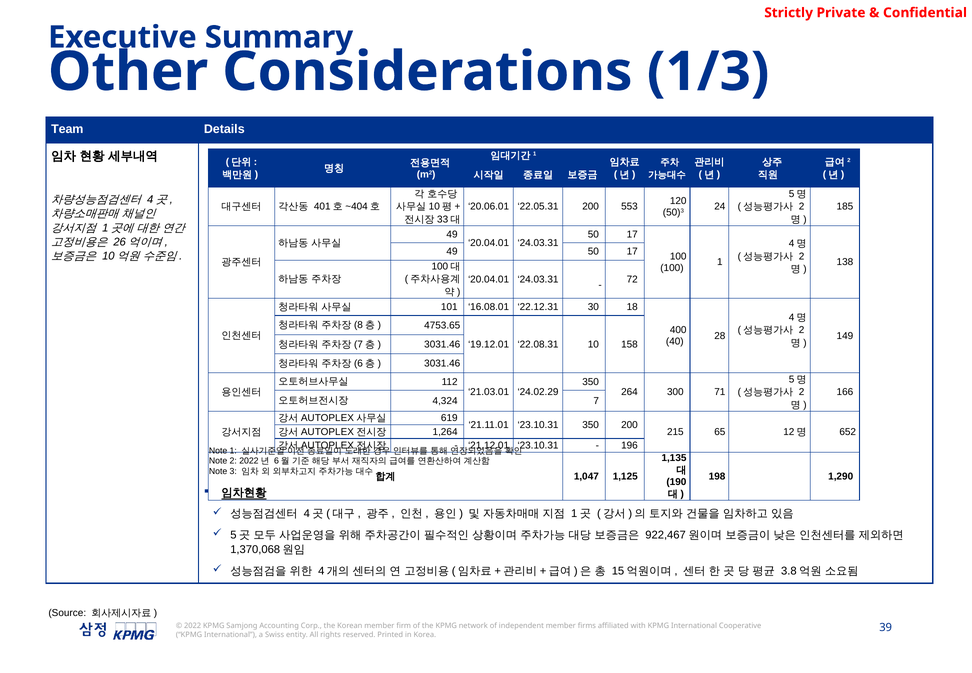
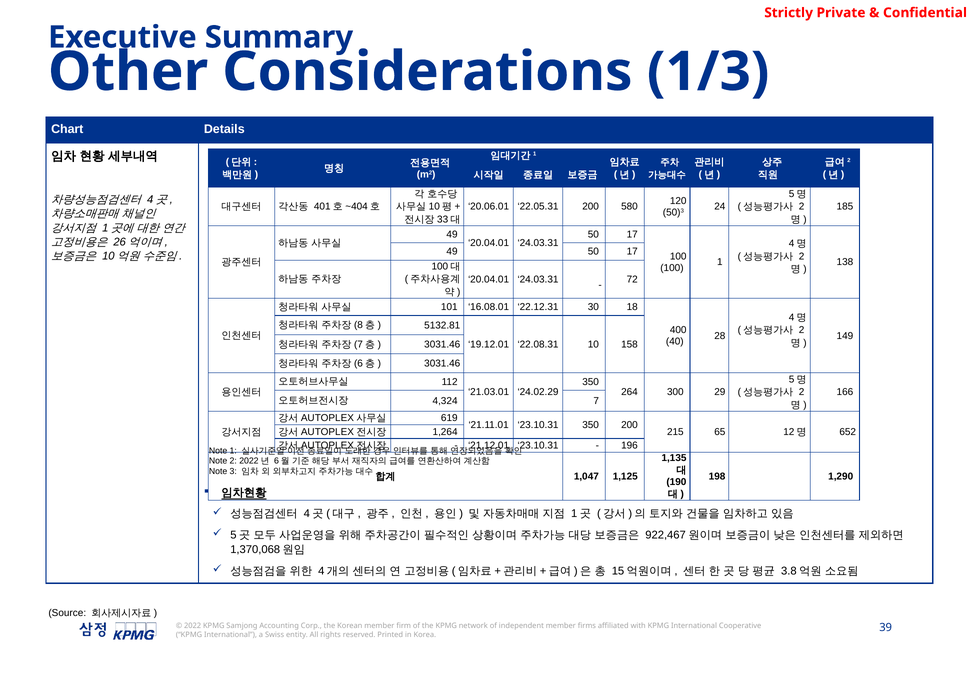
Team: Team -> Chart
553: 553 -> 580
4753.65: 4753.65 -> 5132.81
71: 71 -> 29
